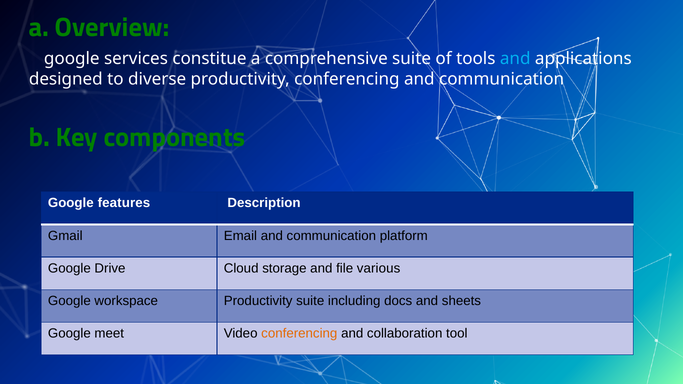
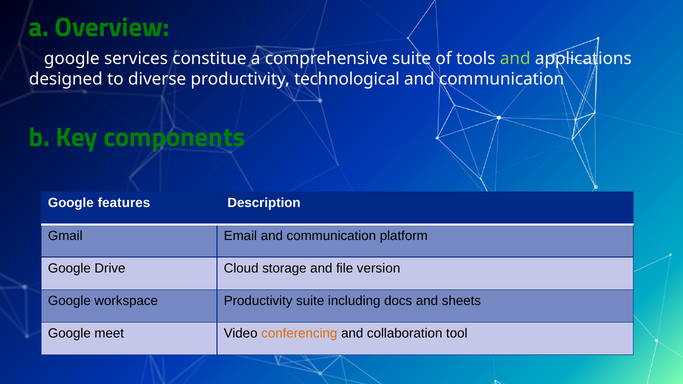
and at (515, 59) colour: light blue -> light green
productivity conferencing: conferencing -> technological
various: various -> version
